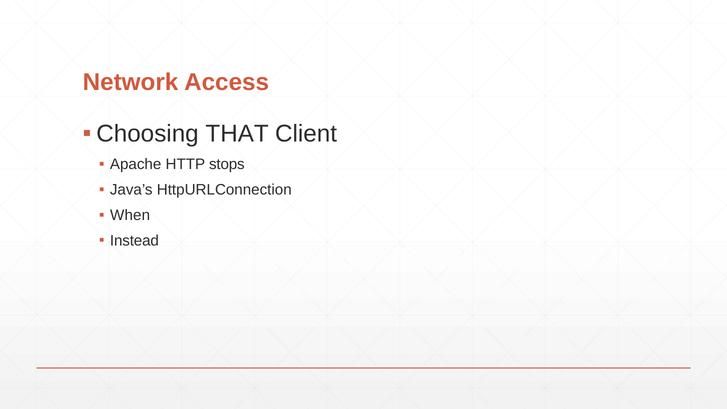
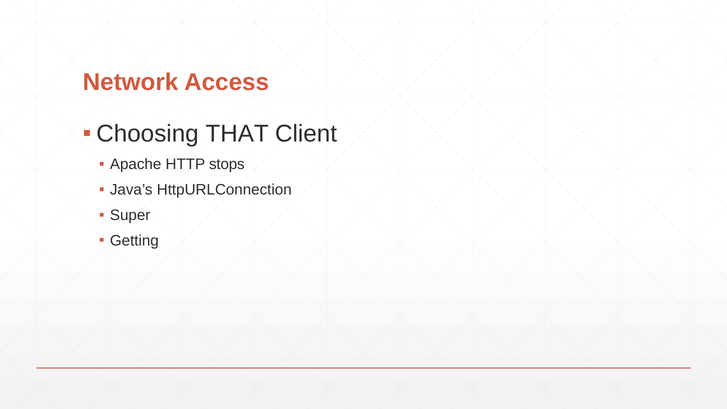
When: When -> Super
Instead: Instead -> Getting
